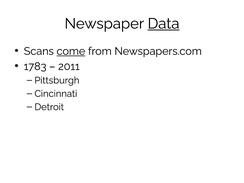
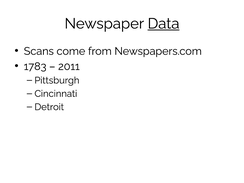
come underline: present -> none
